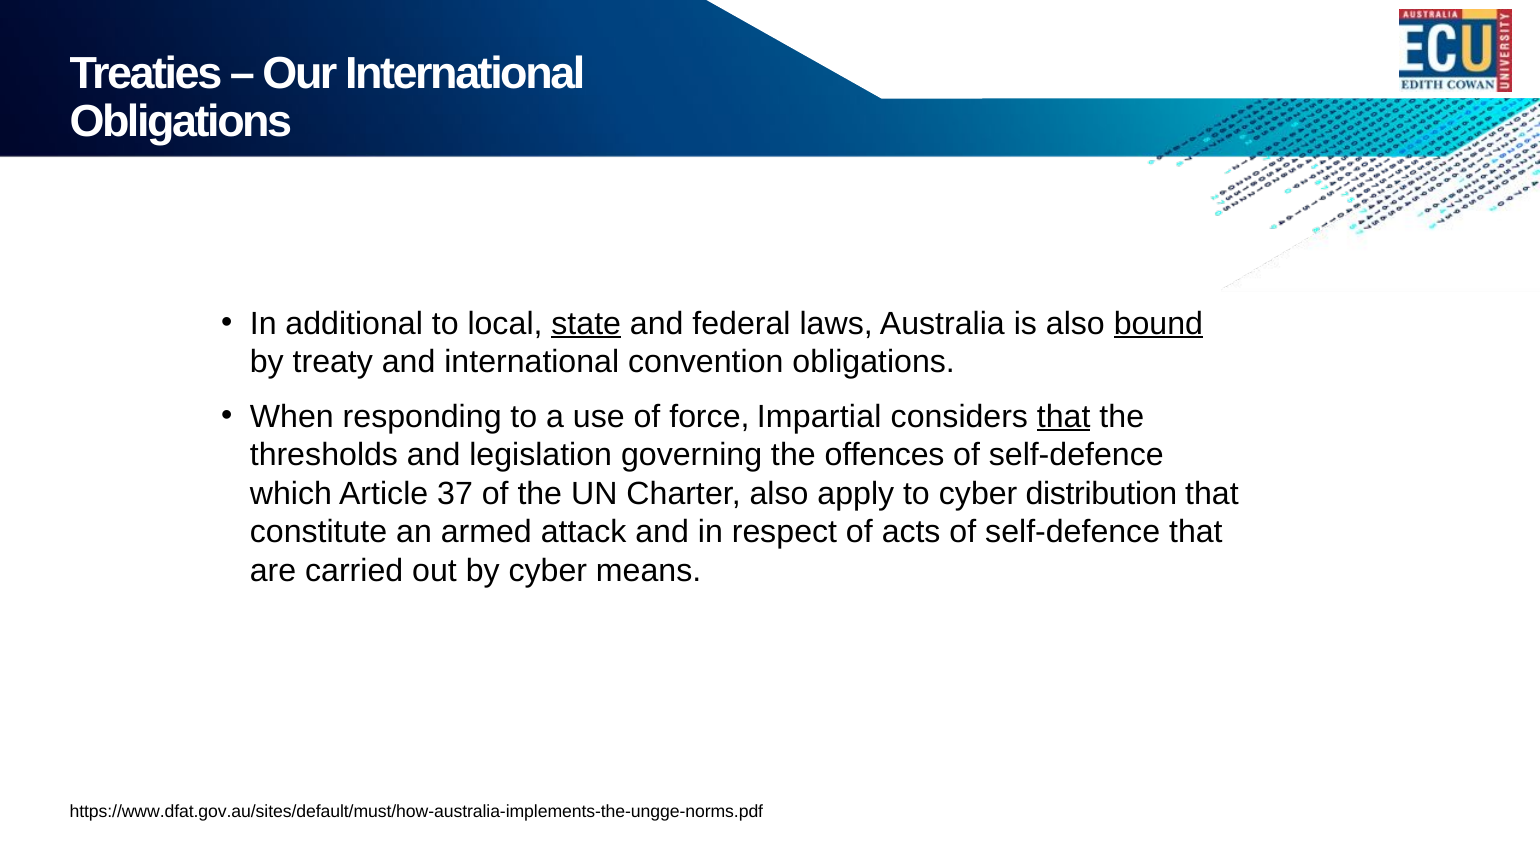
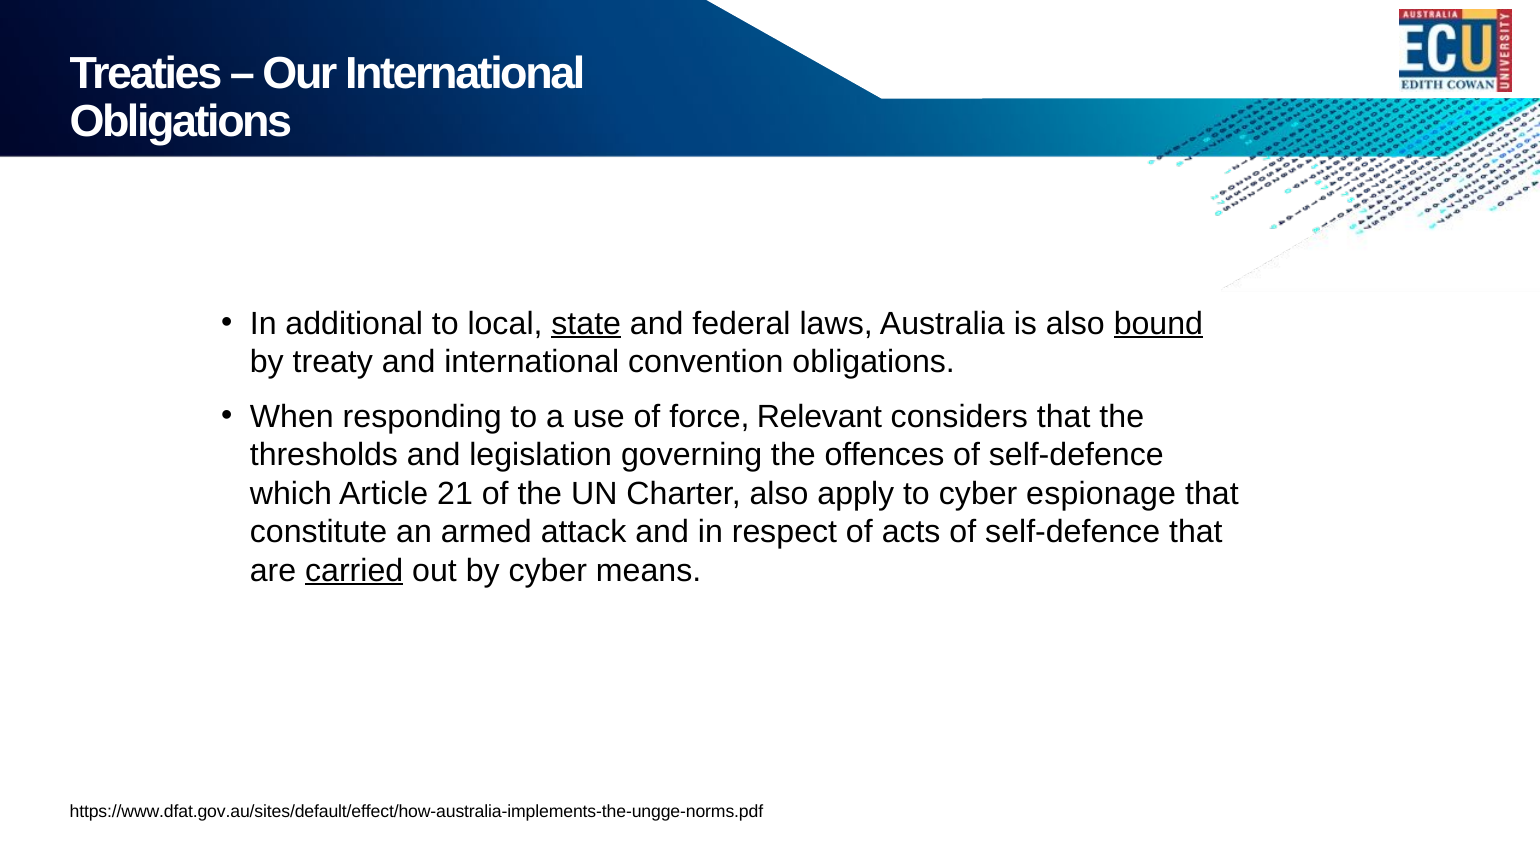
Impartial: Impartial -> Relevant
that at (1064, 417) underline: present -> none
37: 37 -> 21
distribution: distribution -> espionage
carried underline: none -> present
https://www.dfat.gov.au/sites/default/must/how-australia-implements-the-ungge-norms.pdf: https://www.dfat.gov.au/sites/default/must/how-australia-implements-the-ungge-norms.pdf -> https://www.dfat.gov.au/sites/default/effect/how-australia-implements-the-ungge-norms.pdf
